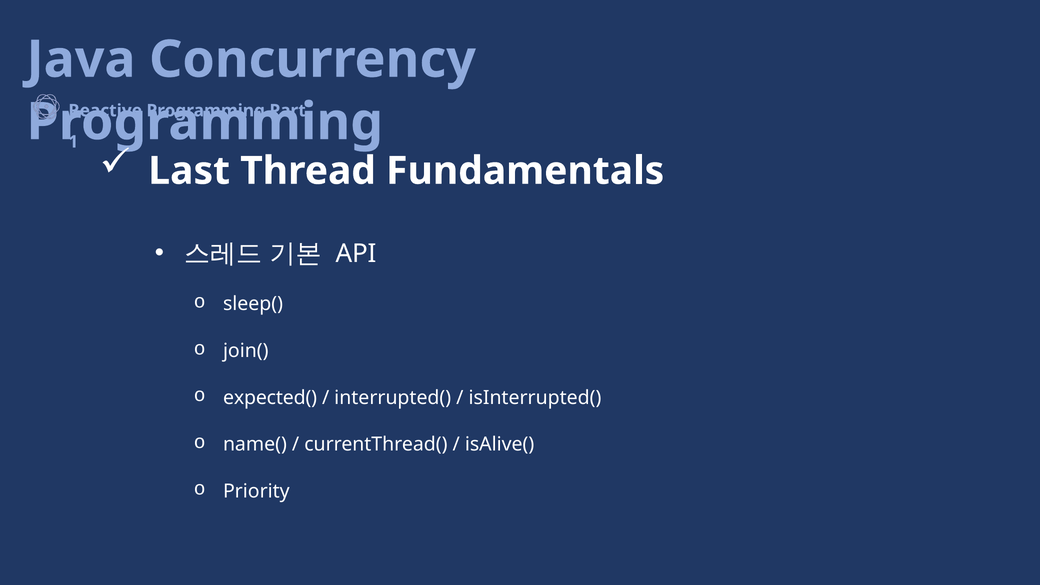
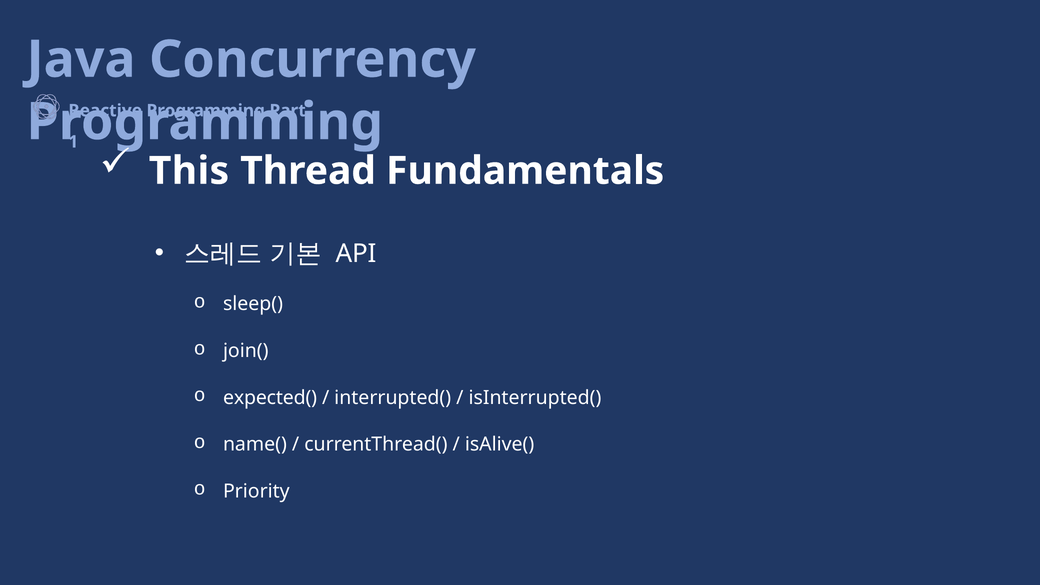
Last: Last -> This
